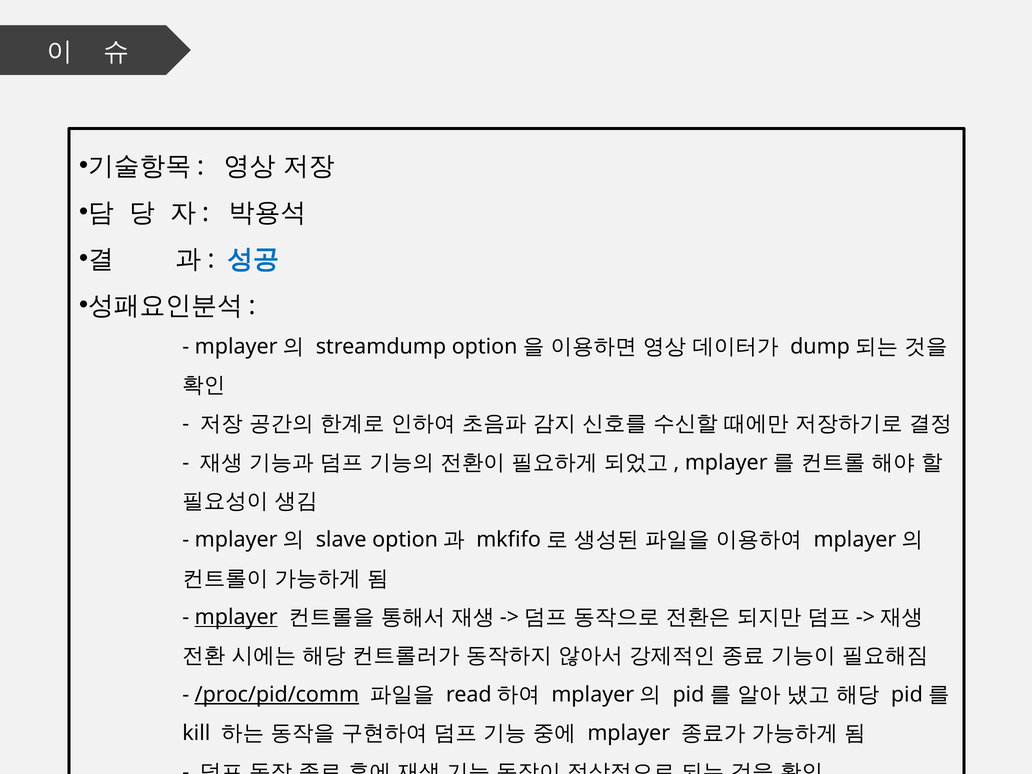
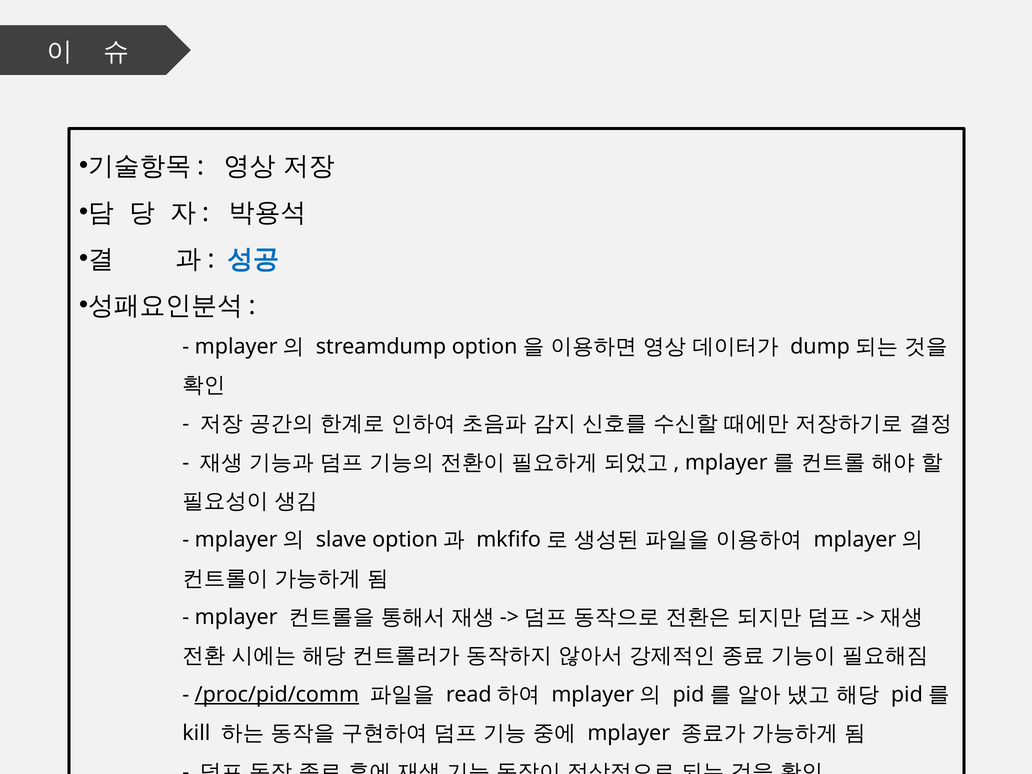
mplayer at (236, 617) underline: present -> none
